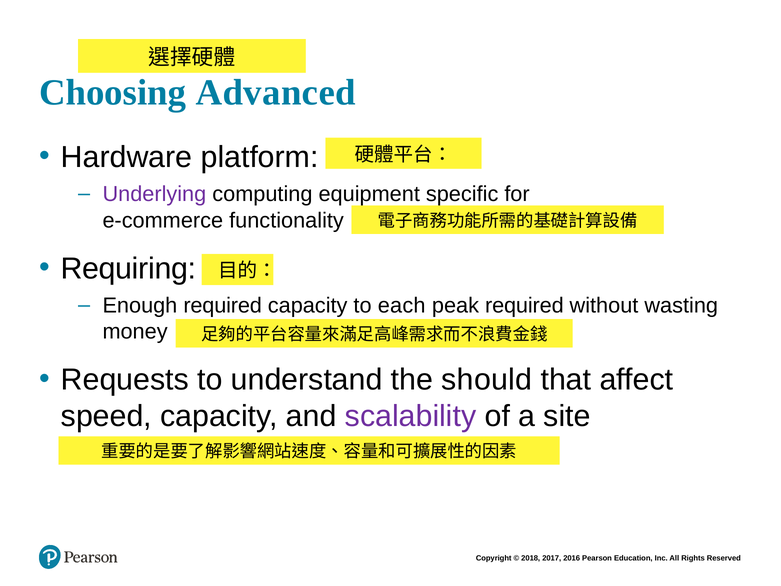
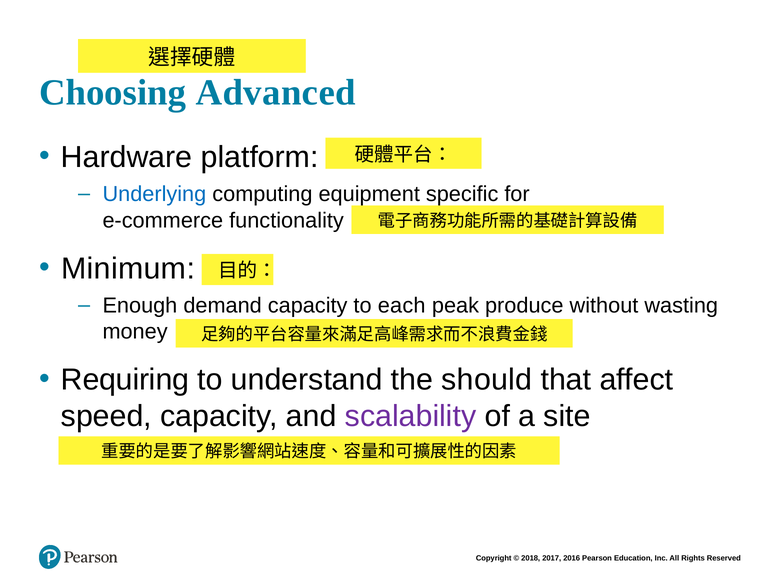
Underlying colour: purple -> blue
Requiring: Requiring -> Minimum
Enough required: required -> demand
peak required: required -> produce
Requests: Requests -> Requiring
